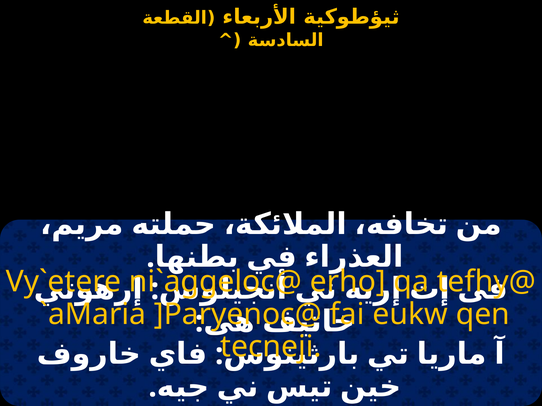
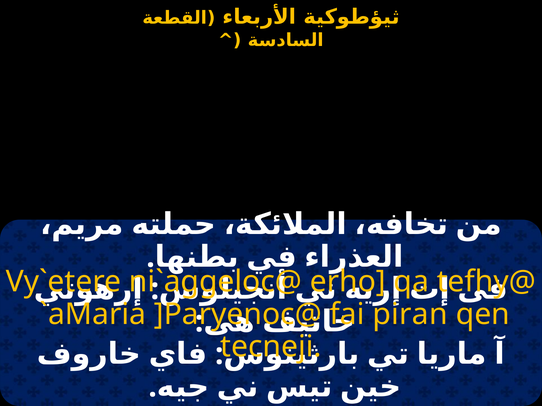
eukw: eukw -> piran
